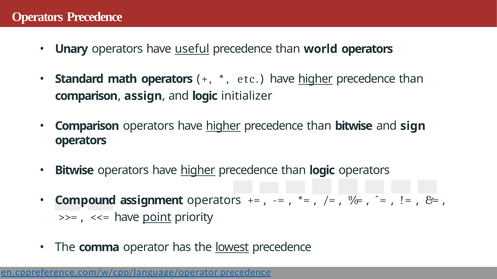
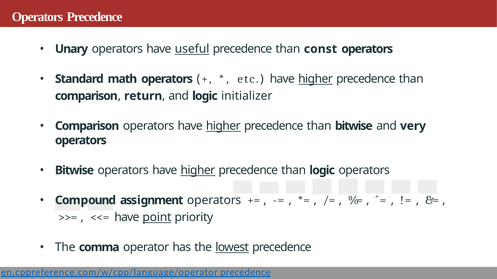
world: world -> const
assign: assign -> return
sign: sign -> very
